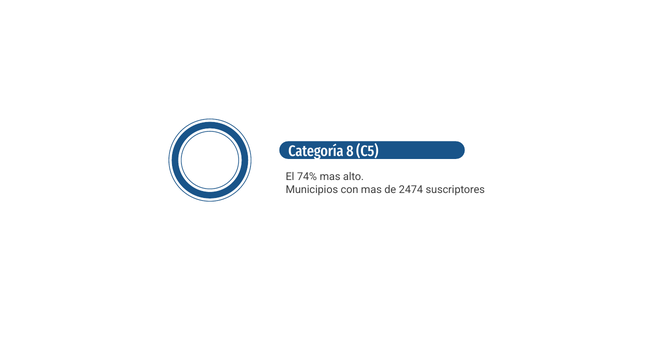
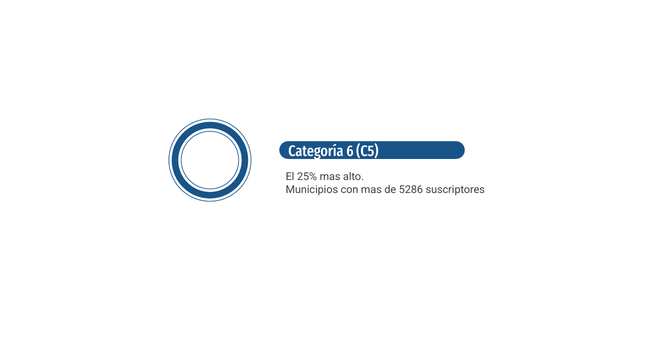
8: 8 -> 6
74%: 74% -> 25%
2474: 2474 -> 5286
